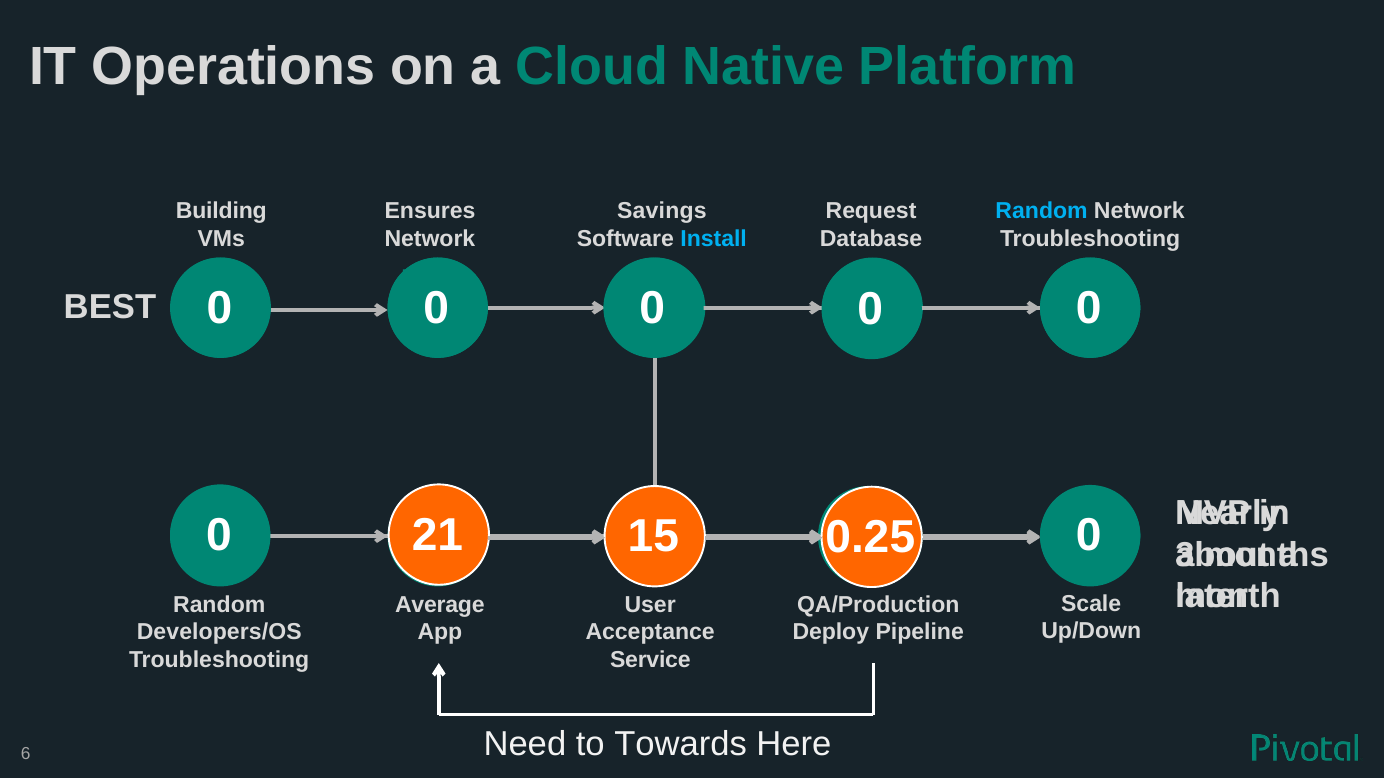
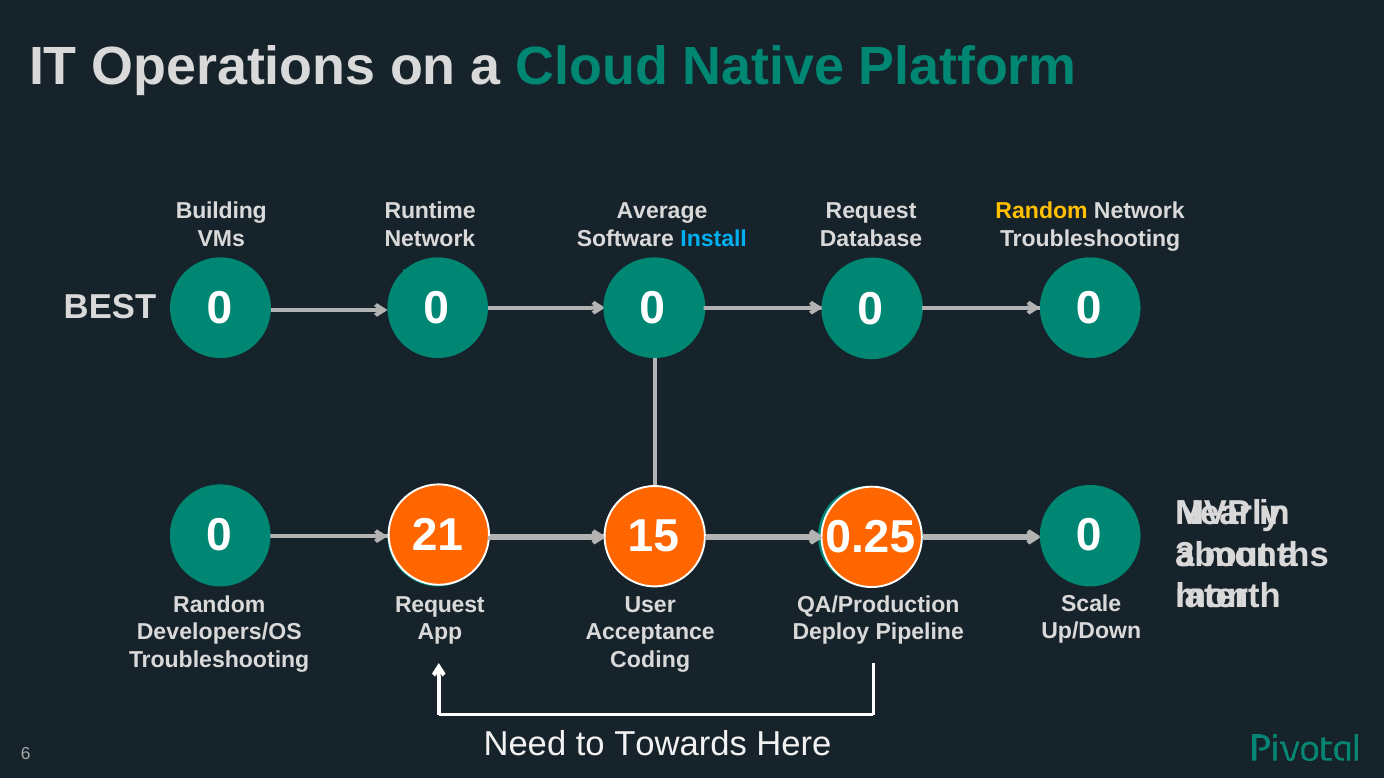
Ensures: Ensures -> Runtime
Savings: Savings -> Average
Random at (1042, 211) colour: light blue -> yellow
Average at (440, 605): Average -> Request
Service: Service -> Coding
